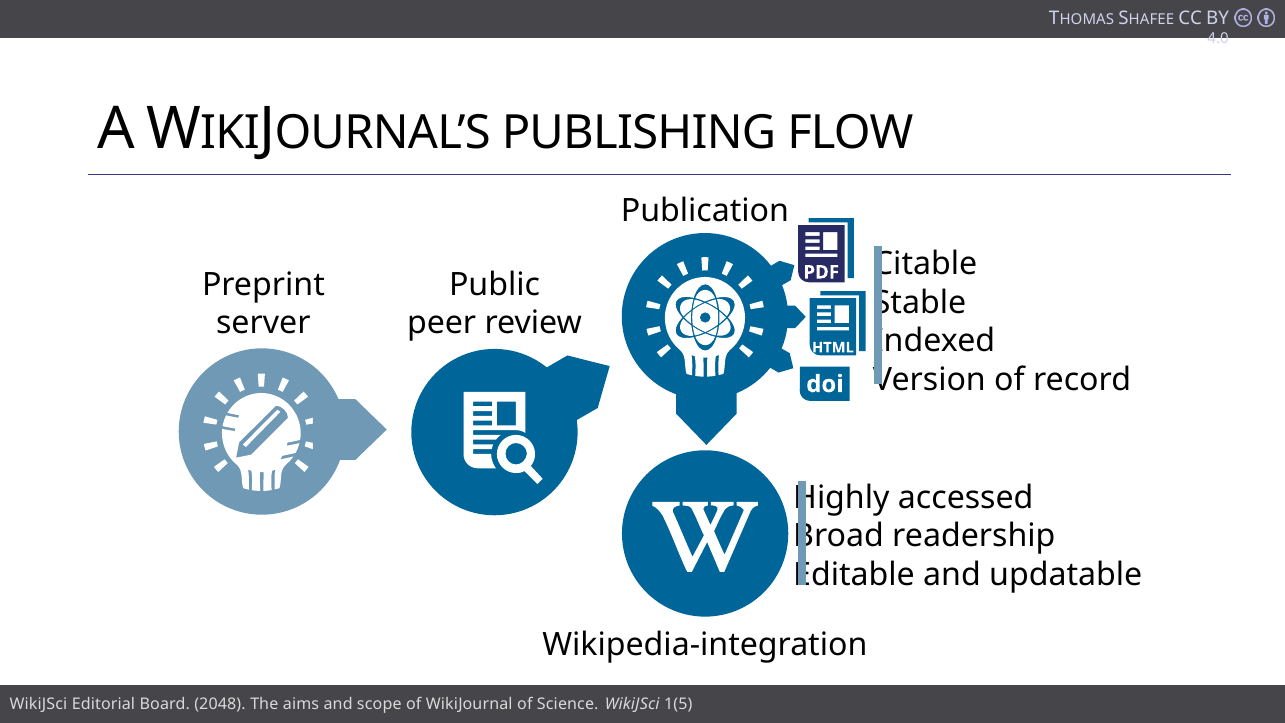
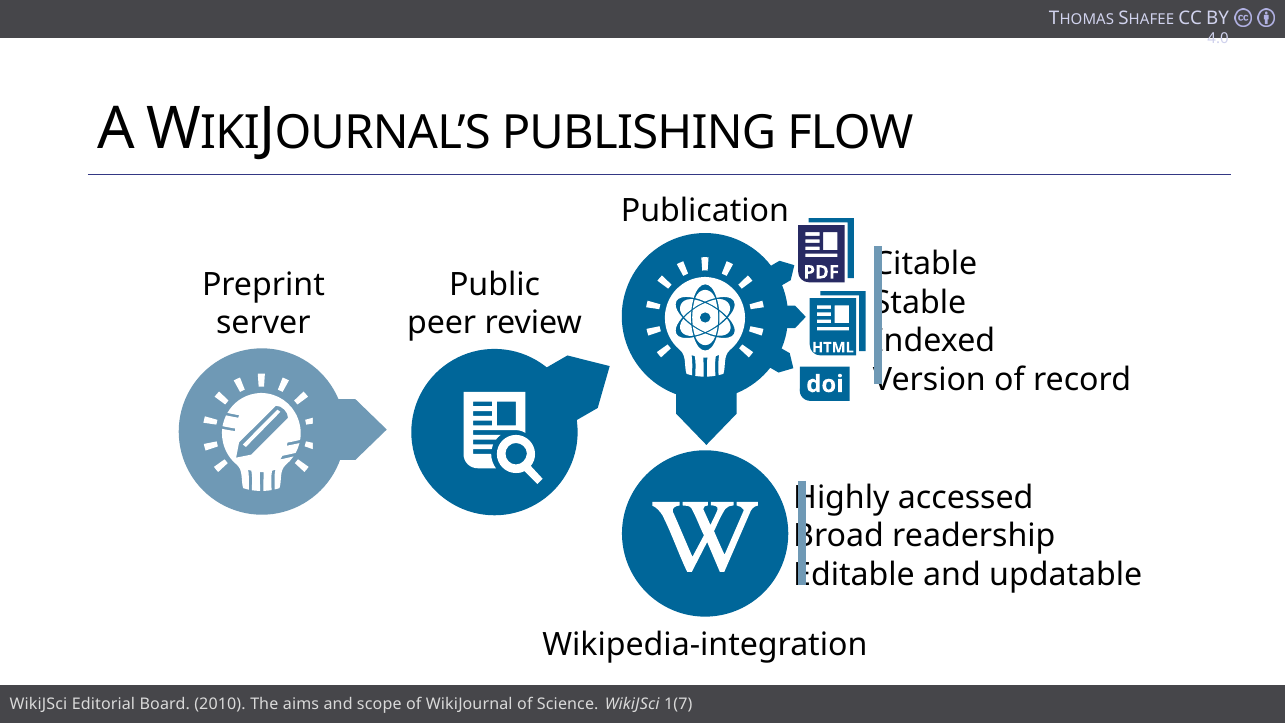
2048: 2048 -> 2010
1(5: 1(5 -> 1(7
